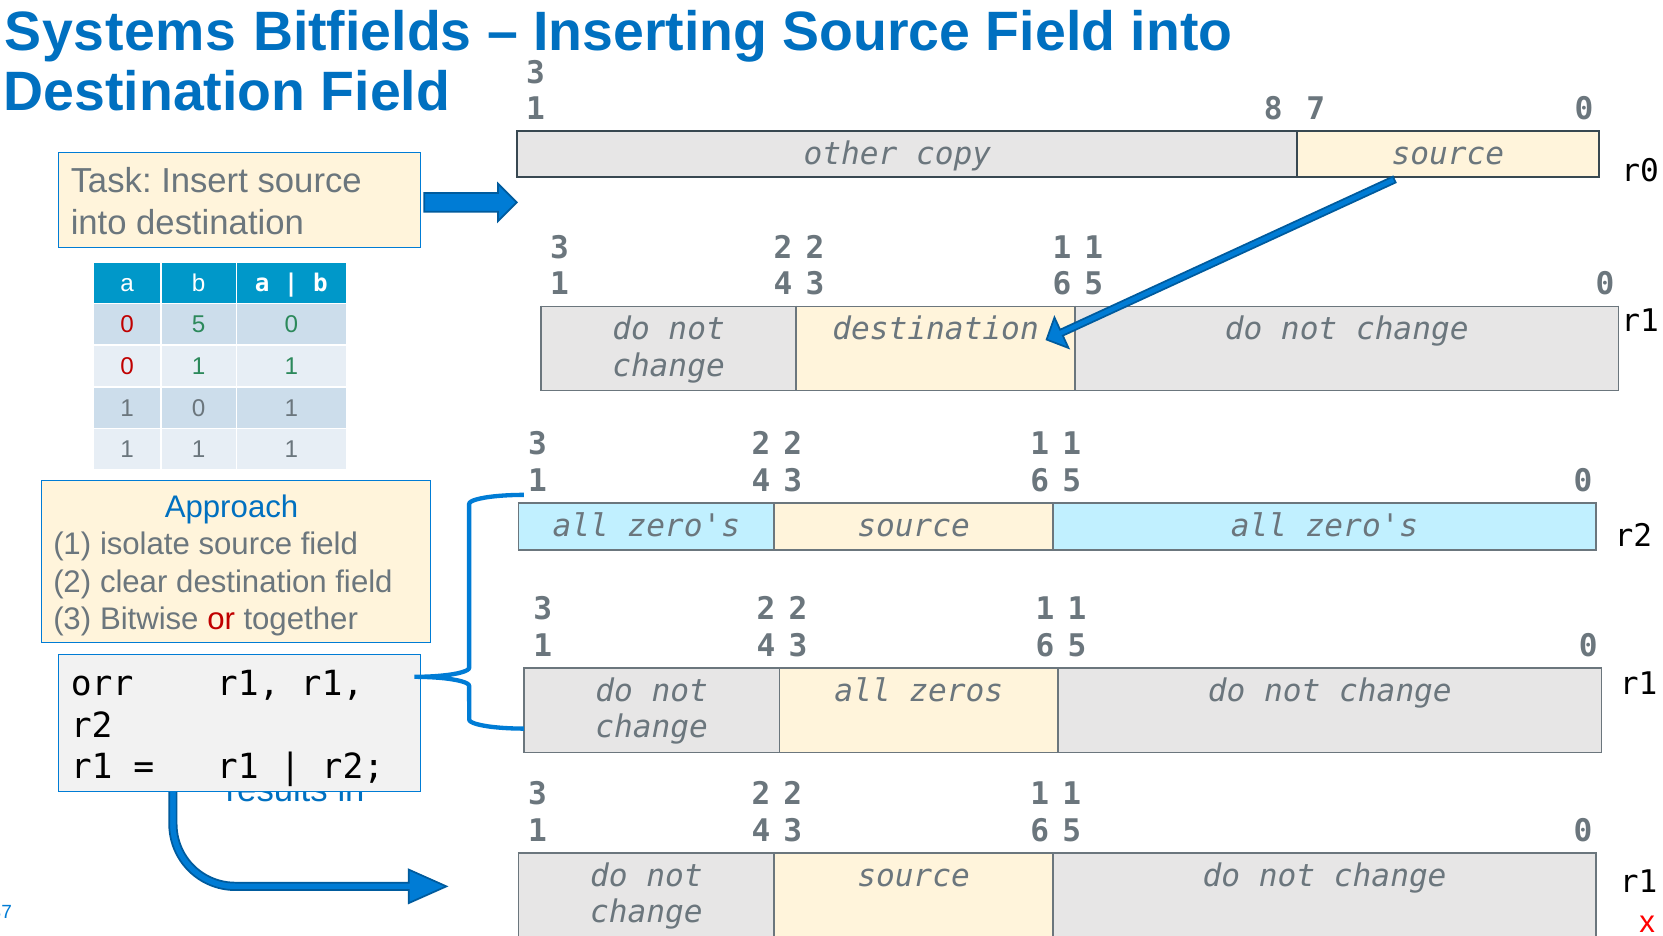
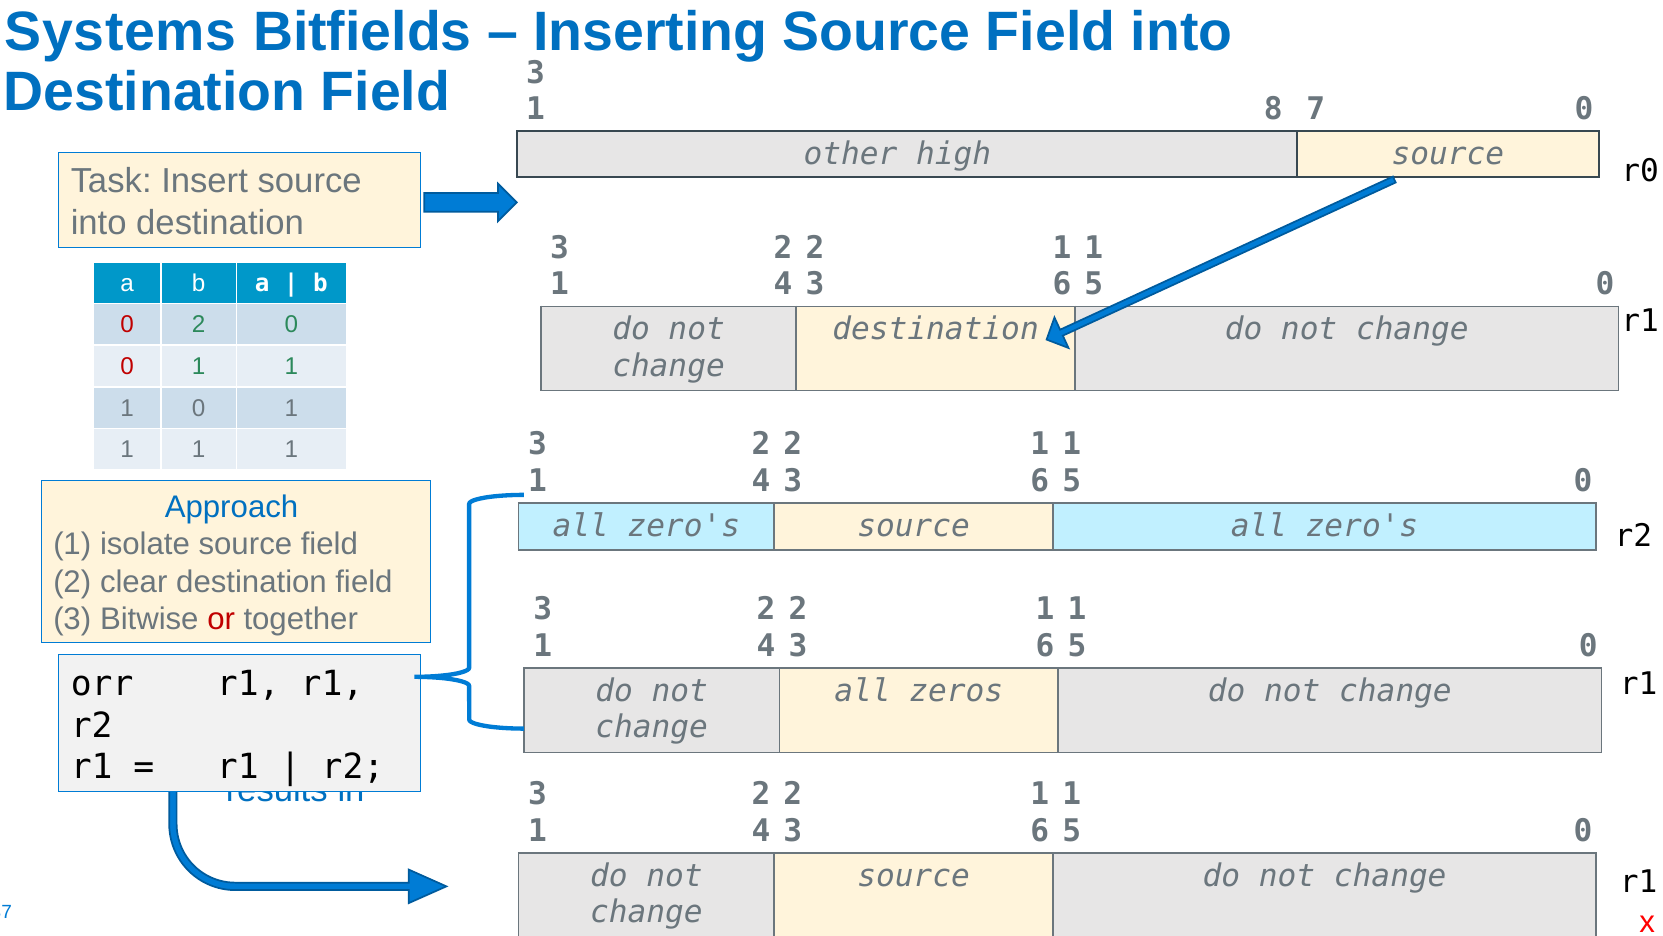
copy: copy -> high
0 5: 5 -> 2
